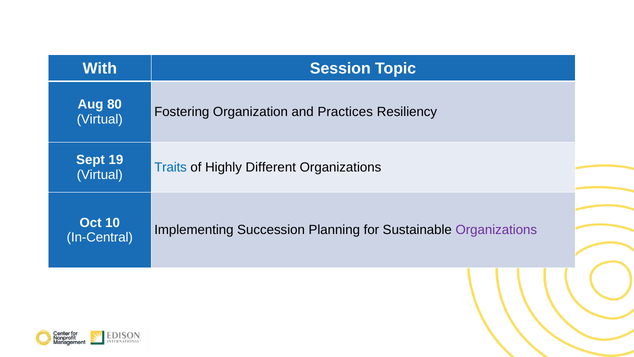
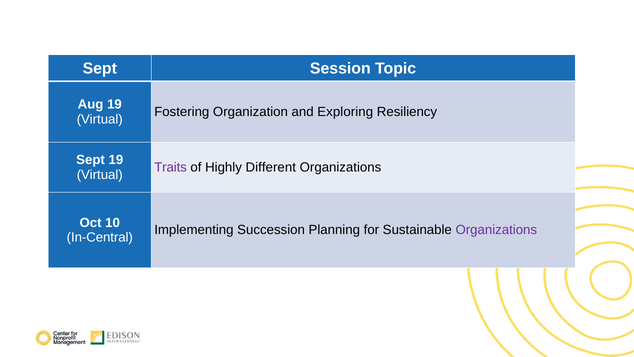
With at (100, 68): With -> Sept
Aug 80: 80 -> 19
Practices: Practices -> Exploring
Traits colour: blue -> purple
